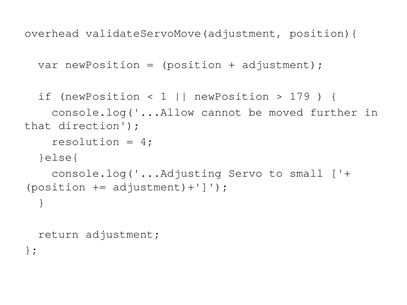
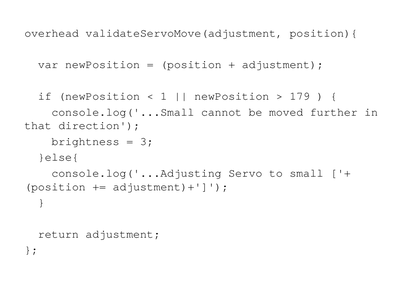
console.log('...Allow: console.log('...Allow -> console.log('...Small
resolution: resolution -> brightness
4: 4 -> 3
